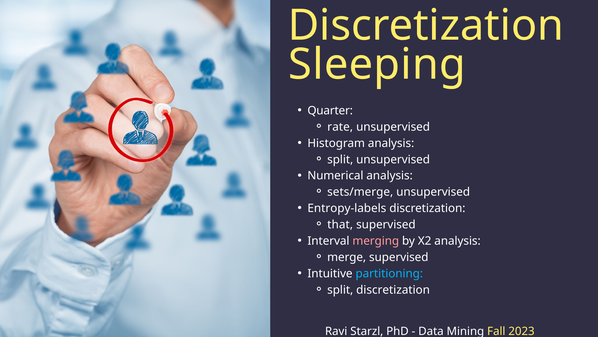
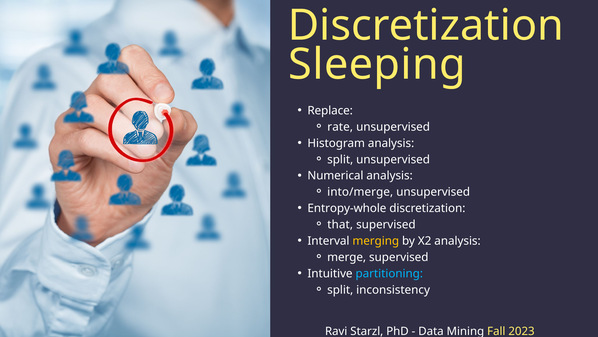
Quarter: Quarter -> Replace
sets/merge: sets/merge -> into/merge
Entropy-labels: Entropy-labels -> Entropy-whole
merging colour: pink -> yellow
split discretization: discretization -> inconsistency
